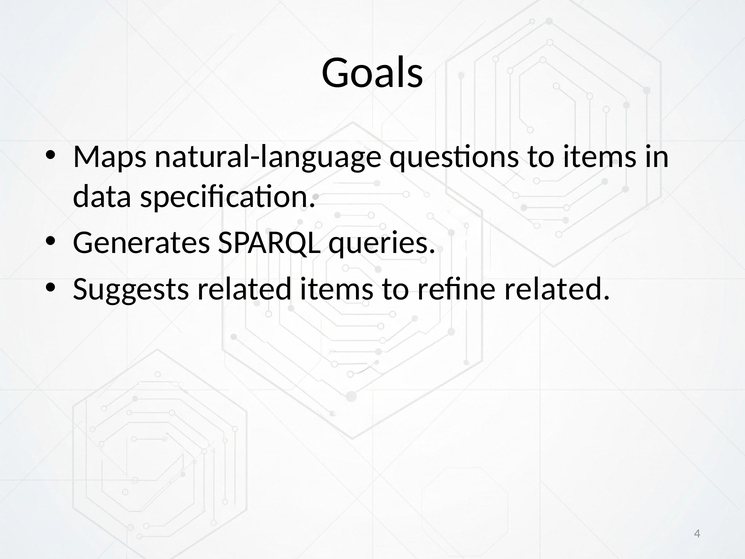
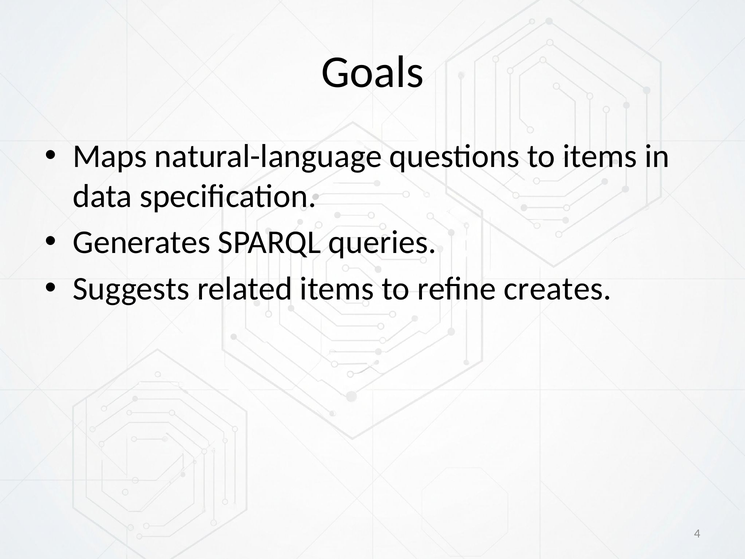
refine related: related -> creates
